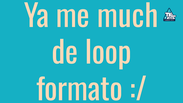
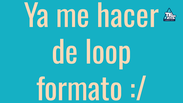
much: much -> hacer
